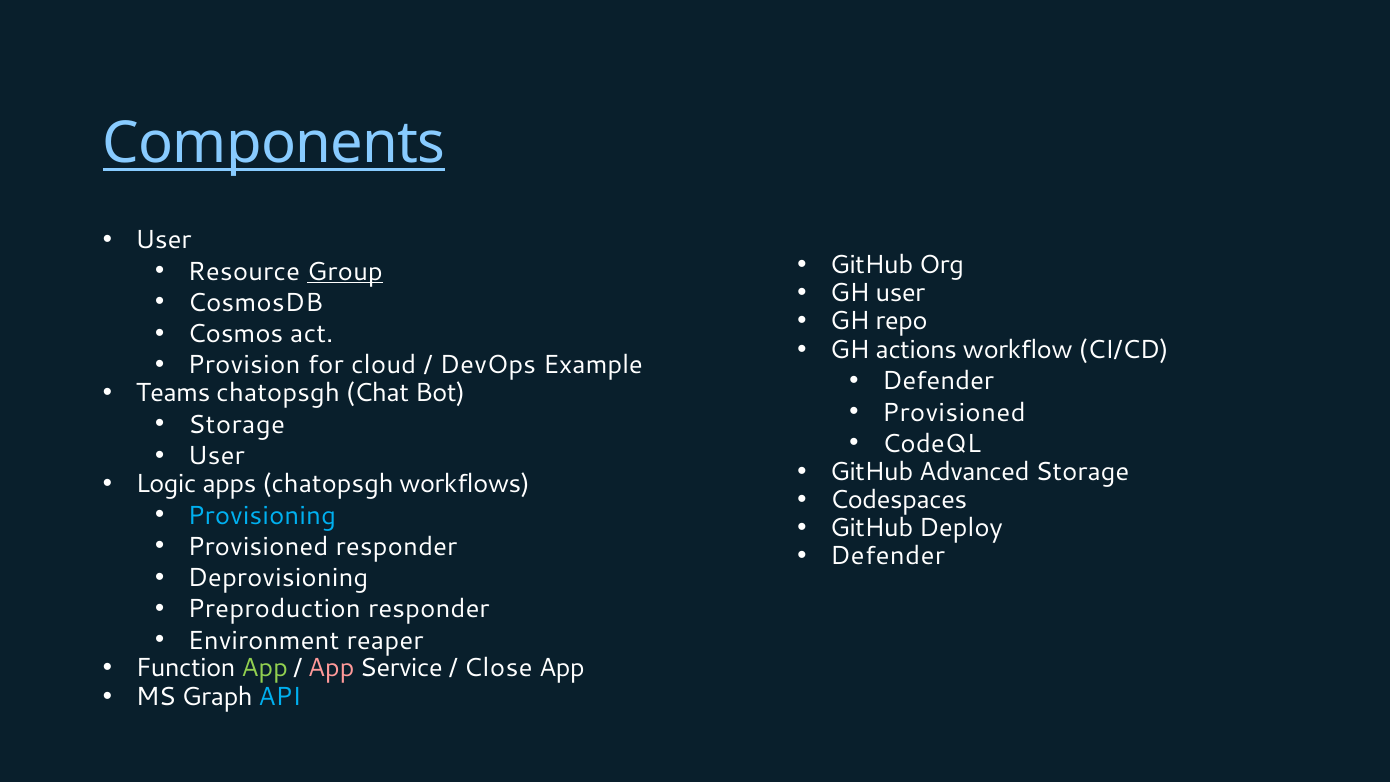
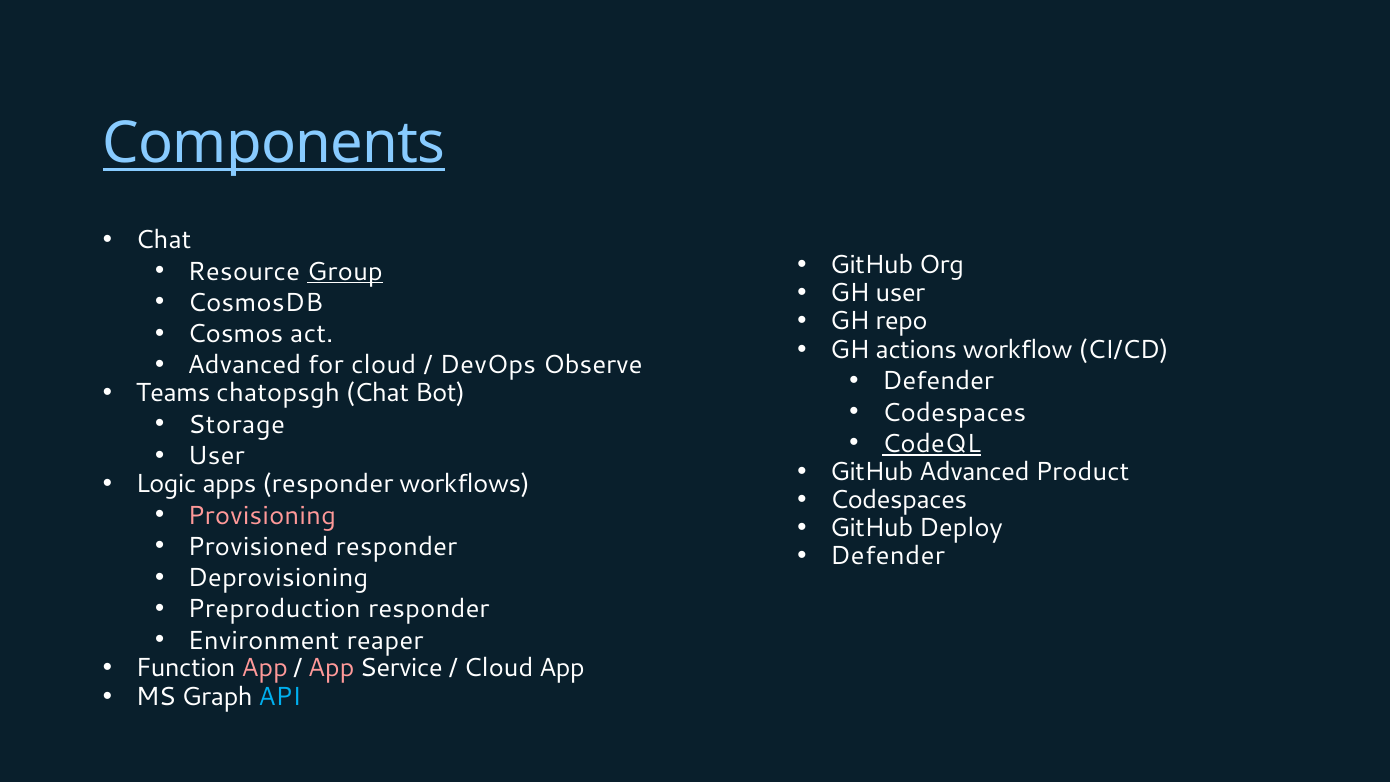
User at (163, 240): User -> Chat
Provision at (244, 365): Provision -> Advanced
Example: Example -> Observe
Provisioned at (954, 412): Provisioned -> Codespaces
CodeQL underline: none -> present
Advanced Storage: Storage -> Product
apps chatopsgh: chatopsgh -> responder
Provisioning colour: light blue -> pink
App at (265, 668) colour: light green -> pink
Close at (498, 668): Close -> Cloud
